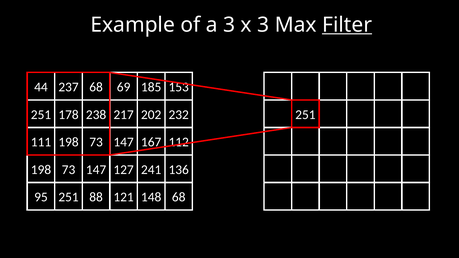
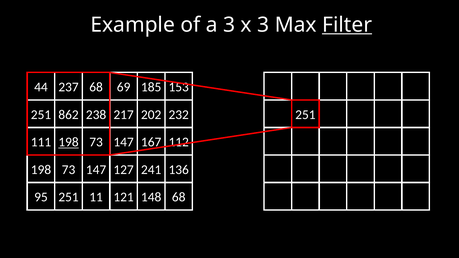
178: 178 -> 862
198 at (69, 142) underline: none -> present
88: 88 -> 11
